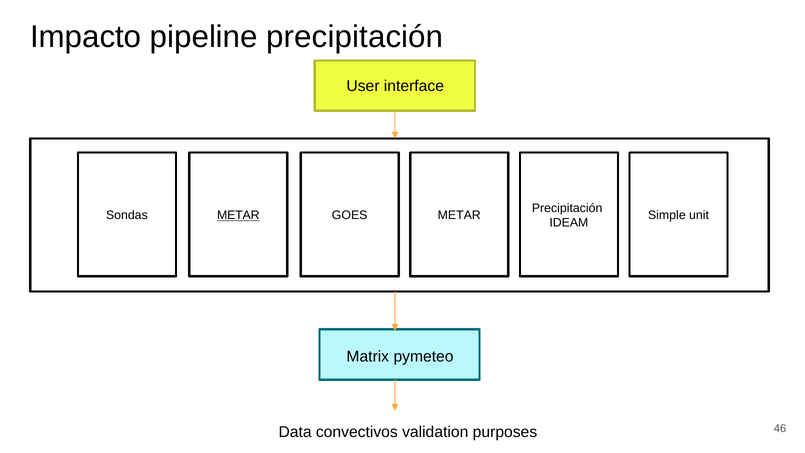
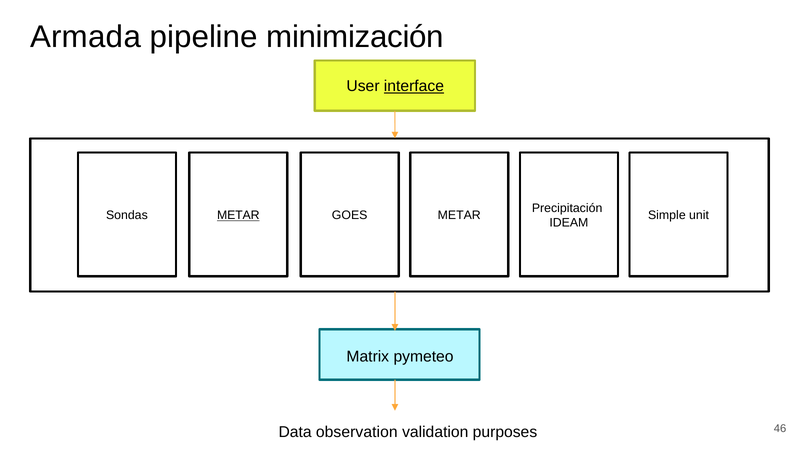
Impacto: Impacto -> Armada
pipeline precipitación: precipitación -> minimización
interface underline: none -> present
convectivos: convectivos -> observation
